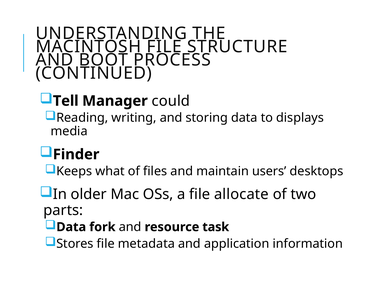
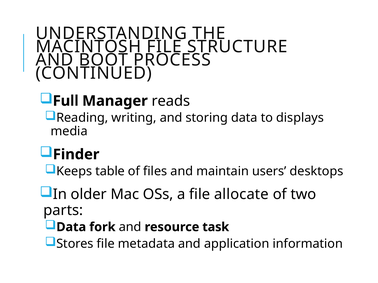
Tell: Tell -> Full
could: could -> reads
what: what -> table
